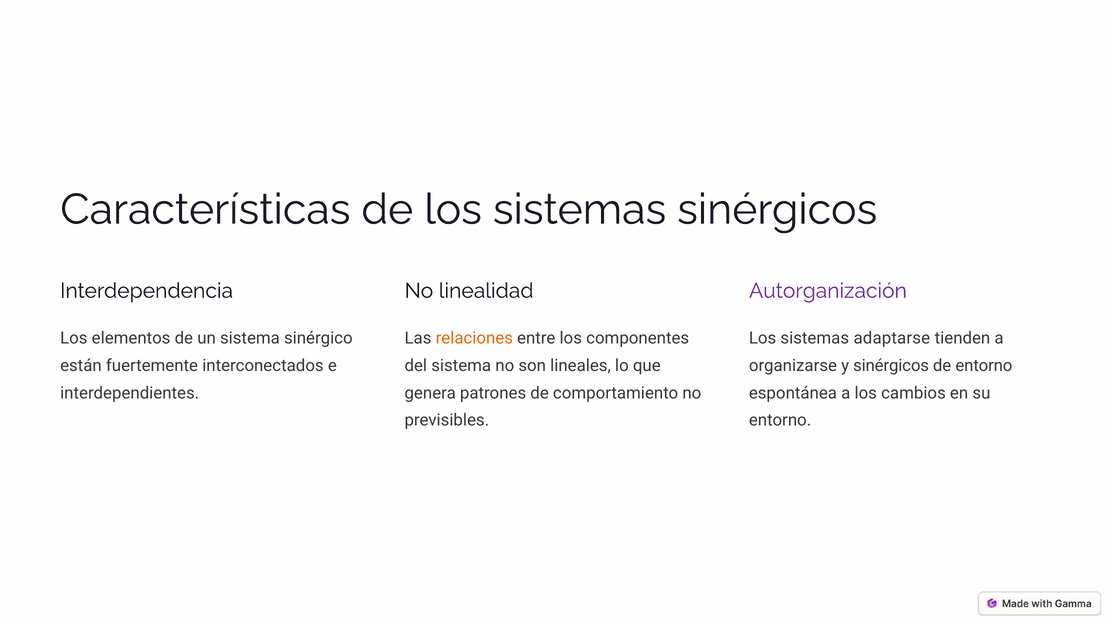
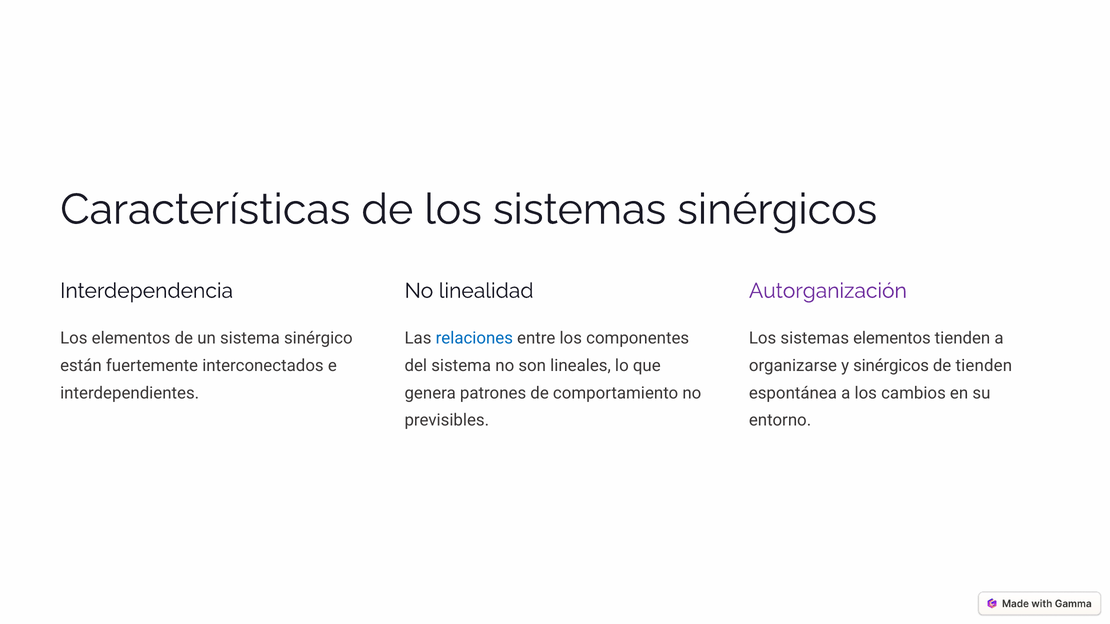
relaciones colour: orange -> blue
sistemas adaptarse: adaptarse -> elementos
de entorno: entorno -> tienden
